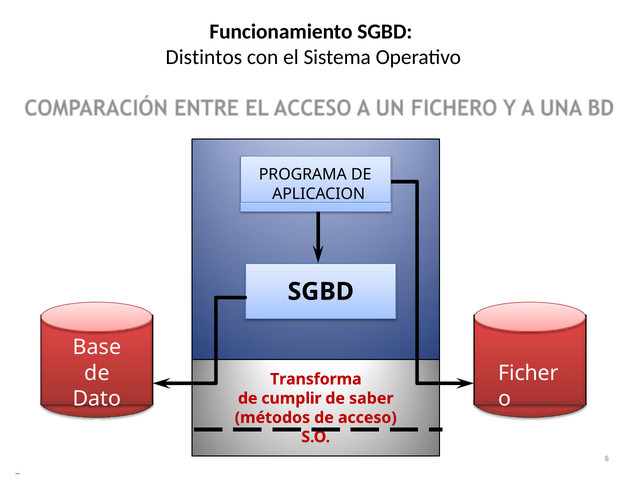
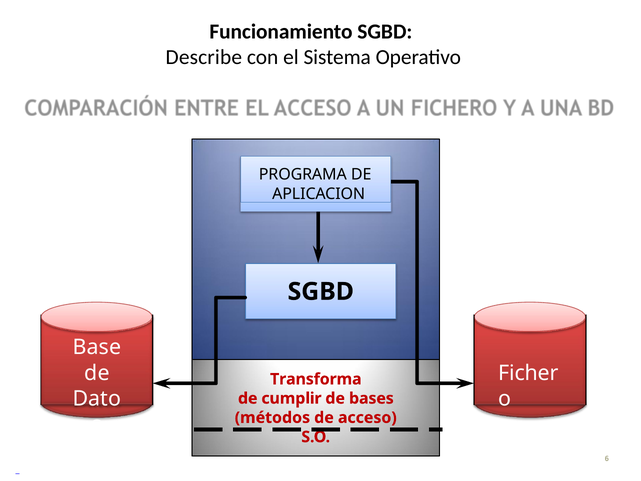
Distintos: Distintos -> Describe
saber: saber -> bases
